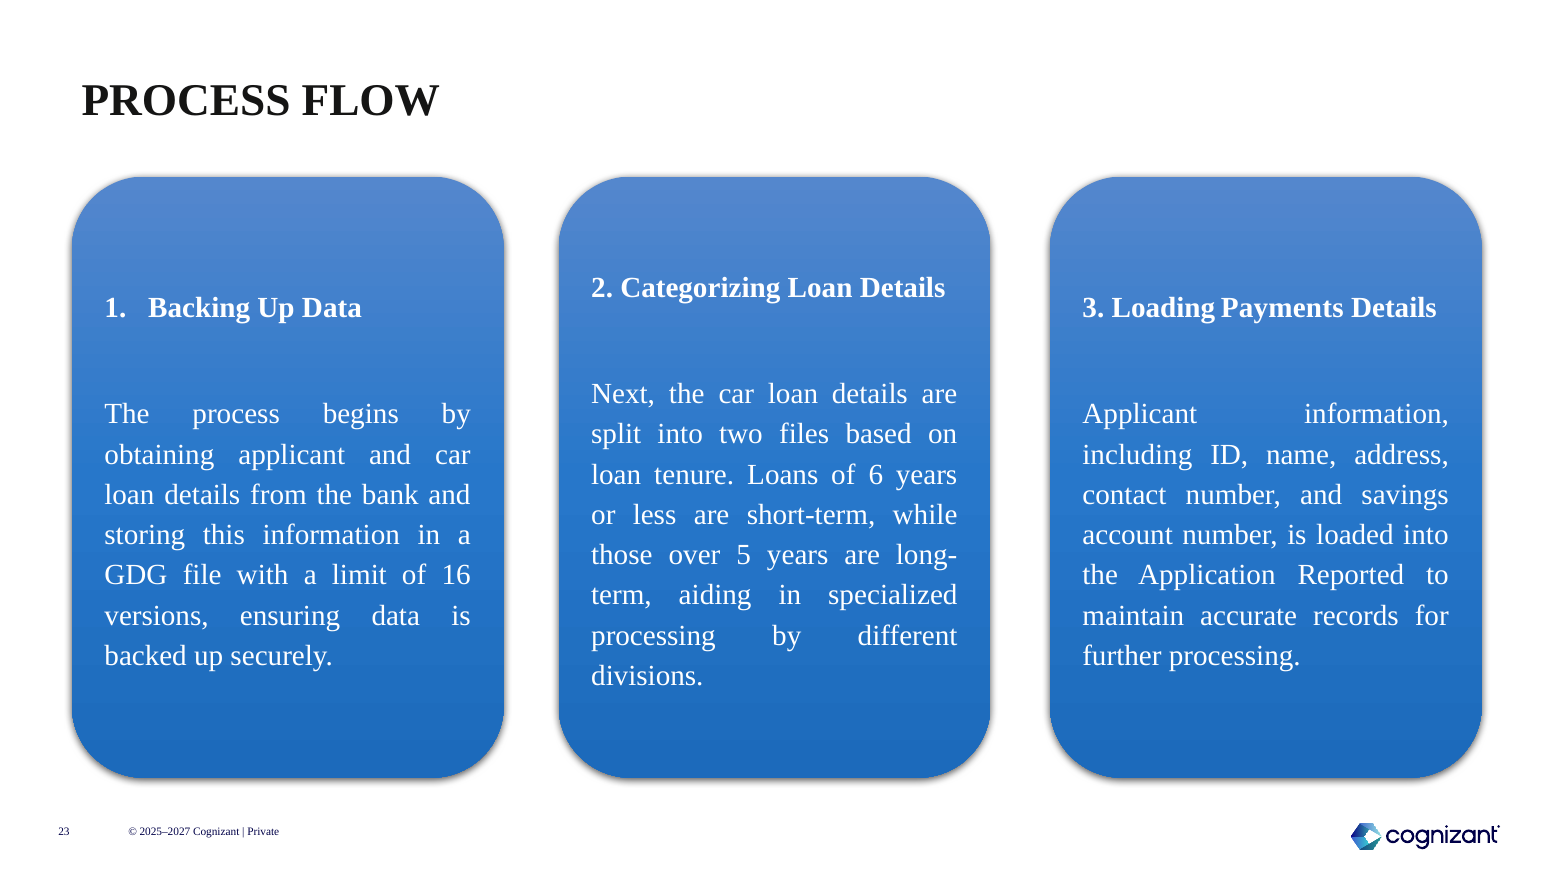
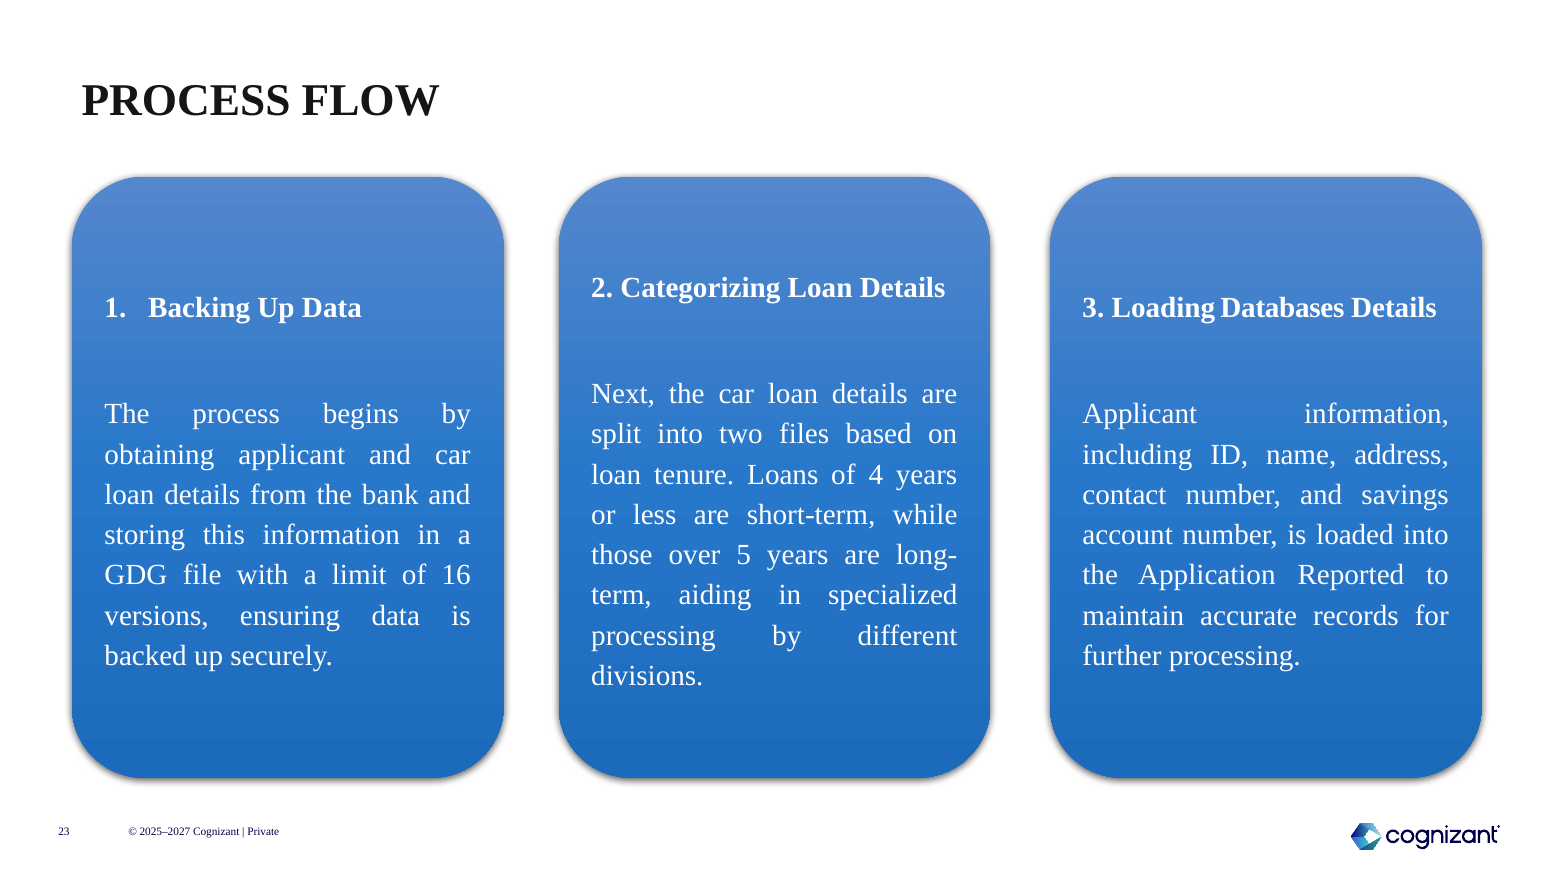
Payments: Payments -> Databases
6: 6 -> 4
